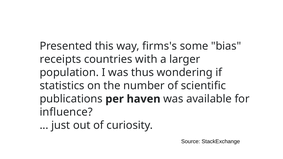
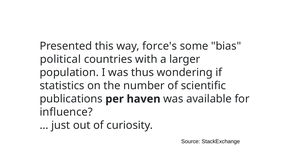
firms's: firms's -> force's
receipts: receipts -> political
